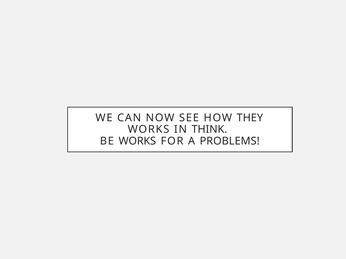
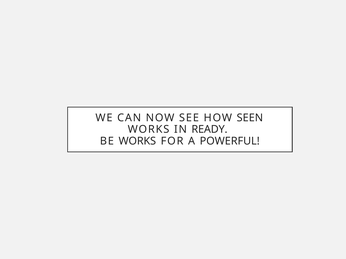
THEY: THEY -> SEEN
THINK: THINK -> READY
PROBLEMS: PROBLEMS -> POWERFUL
